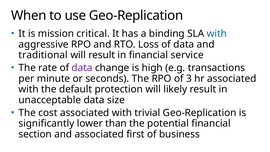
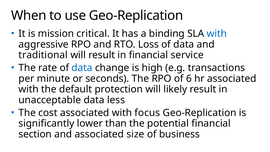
data at (82, 68) colour: purple -> blue
3: 3 -> 6
size: size -> less
trivial: trivial -> focus
first: first -> size
